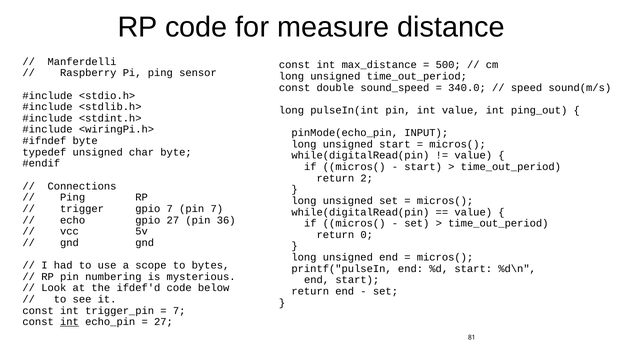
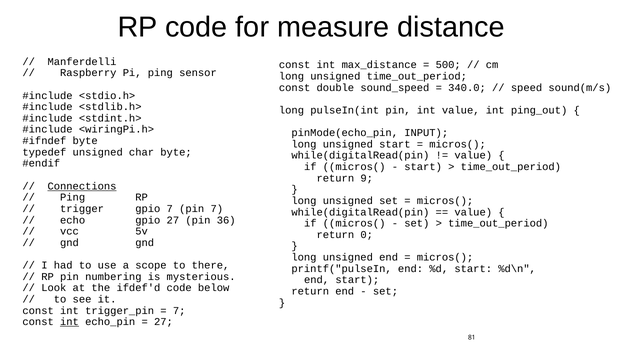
2: 2 -> 9
Connections underline: none -> present
bytes: bytes -> there
